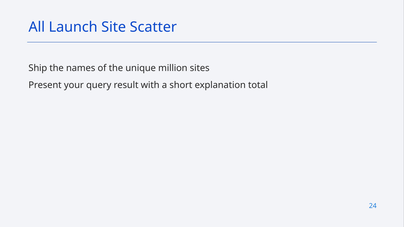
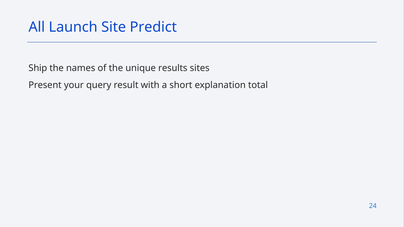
Scatter: Scatter -> Predict
million: million -> results
